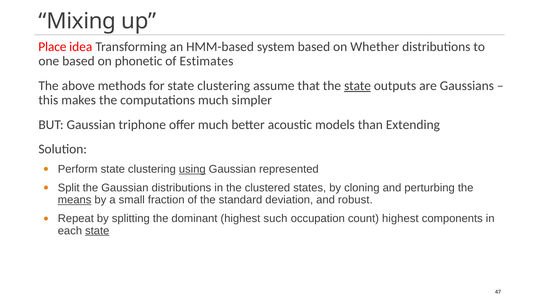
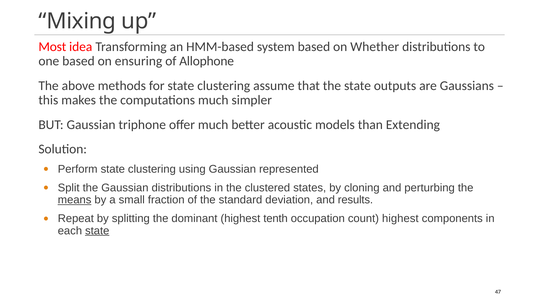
Place: Place -> Most
phonetic: phonetic -> ensuring
Estimates: Estimates -> Allophone
state at (358, 86) underline: present -> none
using underline: present -> none
robust: robust -> results
such: such -> tenth
